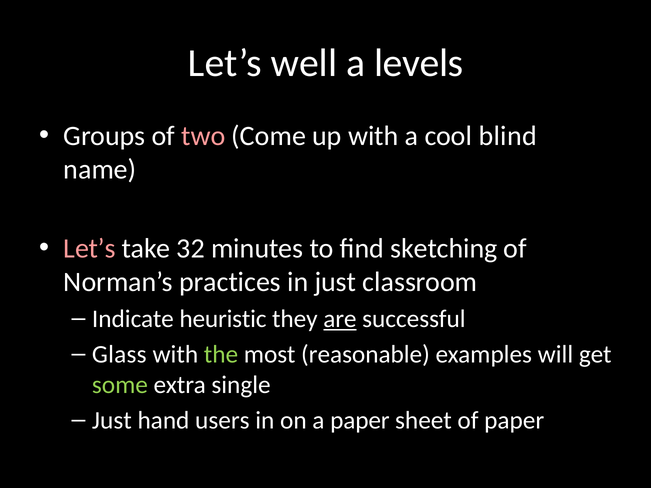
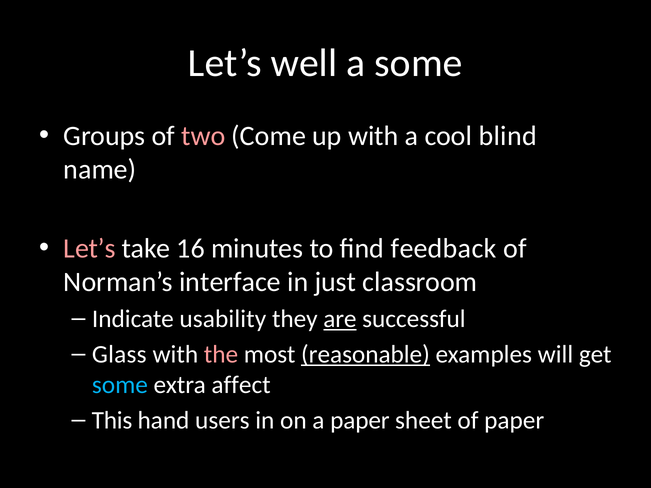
a levels: levels -> some
32: 32 -> 16
sketching: sketching -> feedback
practices: practices -> interface
heuristic: heuristic -> usability
the colour: light green -> pink
reasonable underline: none -> present
some at (120, 385) colour: light green -> light blue
single: single -> affect
Just at (112, 420): Just -> This
